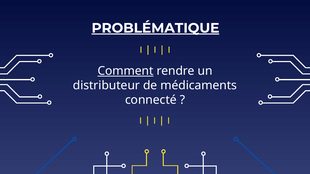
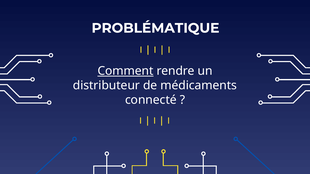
PROBLÉMATIQUE underline: present -> none
